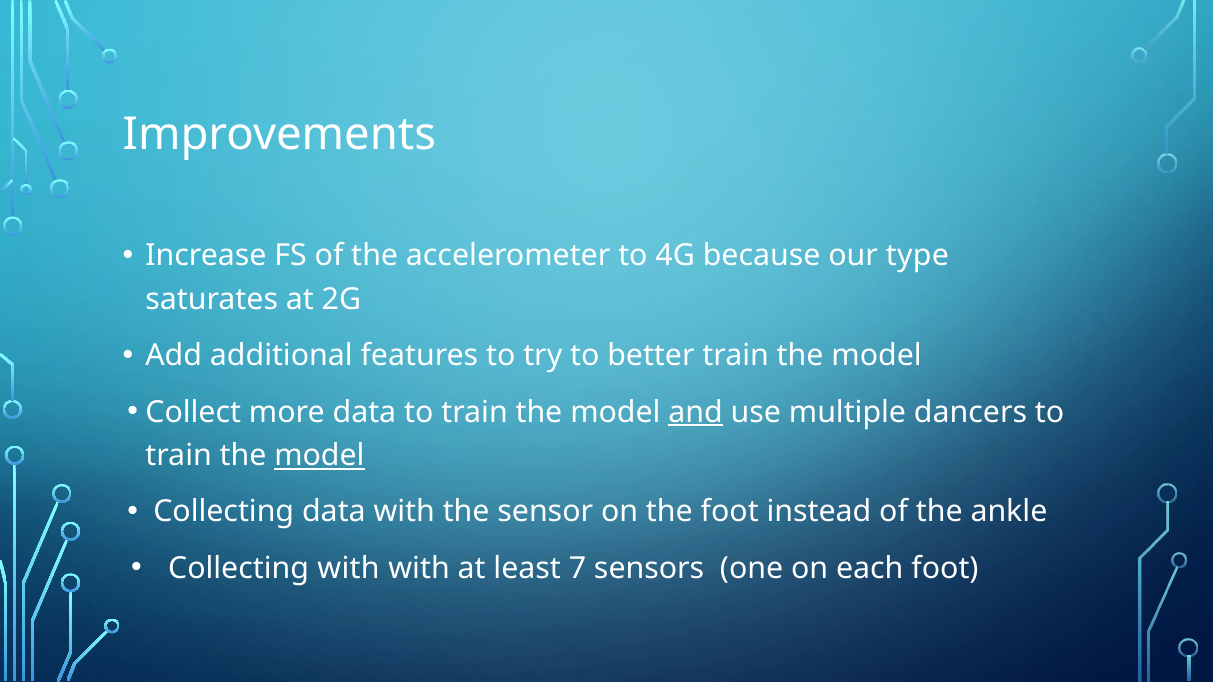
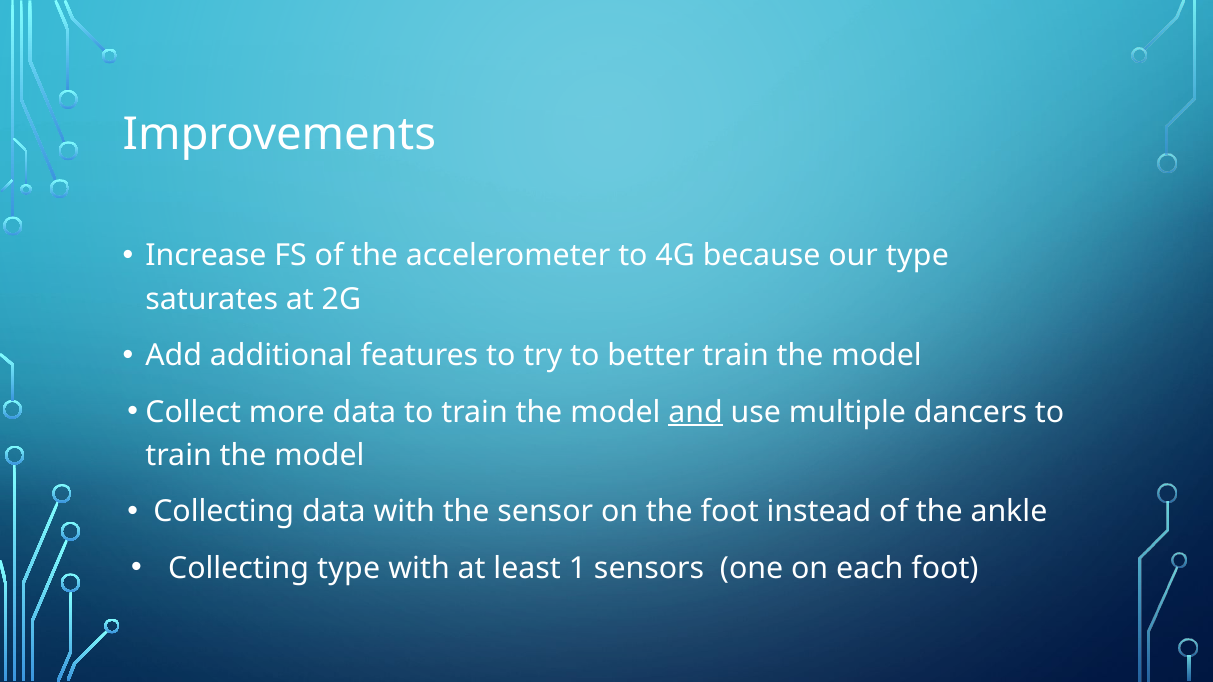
model at (319, 456) underline: present -> none
Collecting with: with -> type
7: 7 -> 1
